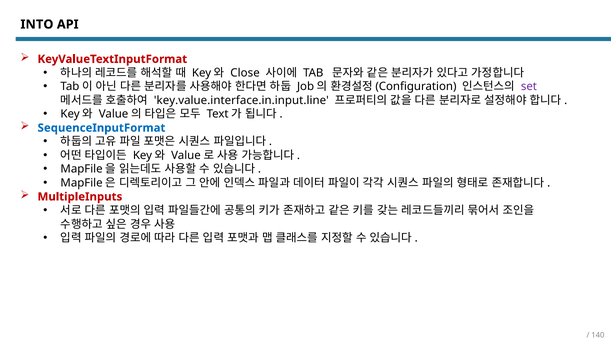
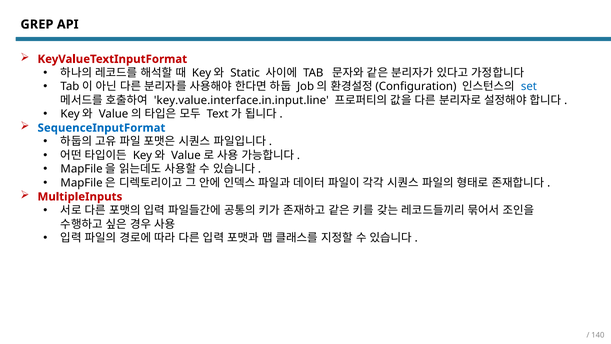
INTO: INTO -> GREP
Close: Close -> Static
set colour: purple -> blue
